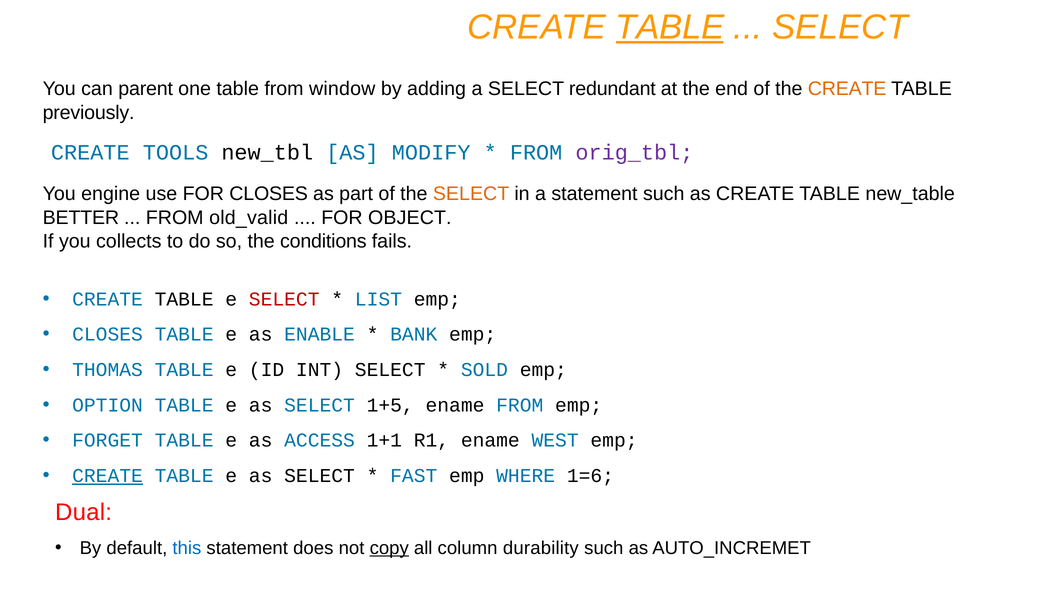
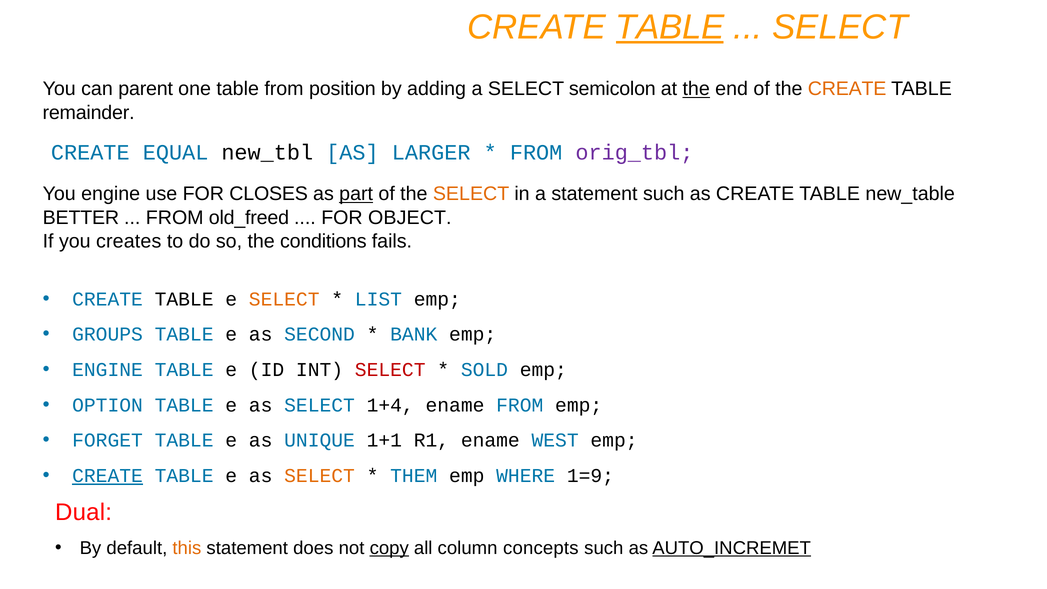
window: window -> position
redundant: redundant -> semicolon
the at (696, 89) underline: none -> present
previously: previously -> remainder
TOOLS: TOOLS -> EQUAL
MODIFY: MODIFY -> LARGER
part underline: none -> present
old_valid: old_valid -> old_freed
collects: collects -> creates
SELECT at (284, 299) colour: red -> orange
CLOSES at (108, 334): CLOSES -> GROUPS
ENABLE: ENABLE -> SECOND
THOMAS at (108, 370): THOMAS -> ENGINE
SELECT at (390, 370) colour: black -> red
1+5: 1+5 -> 1+4
ACCESS: ACCESS -> UNIQUE
SELECT at (320, 476) colour: black -> orange
FAST: FAST -> THEM
1=6: 1=6 -> 1=9
this colour: blue -> orange
durability: durability -> concepts
AUTO_INCREMET underline: none -> present
